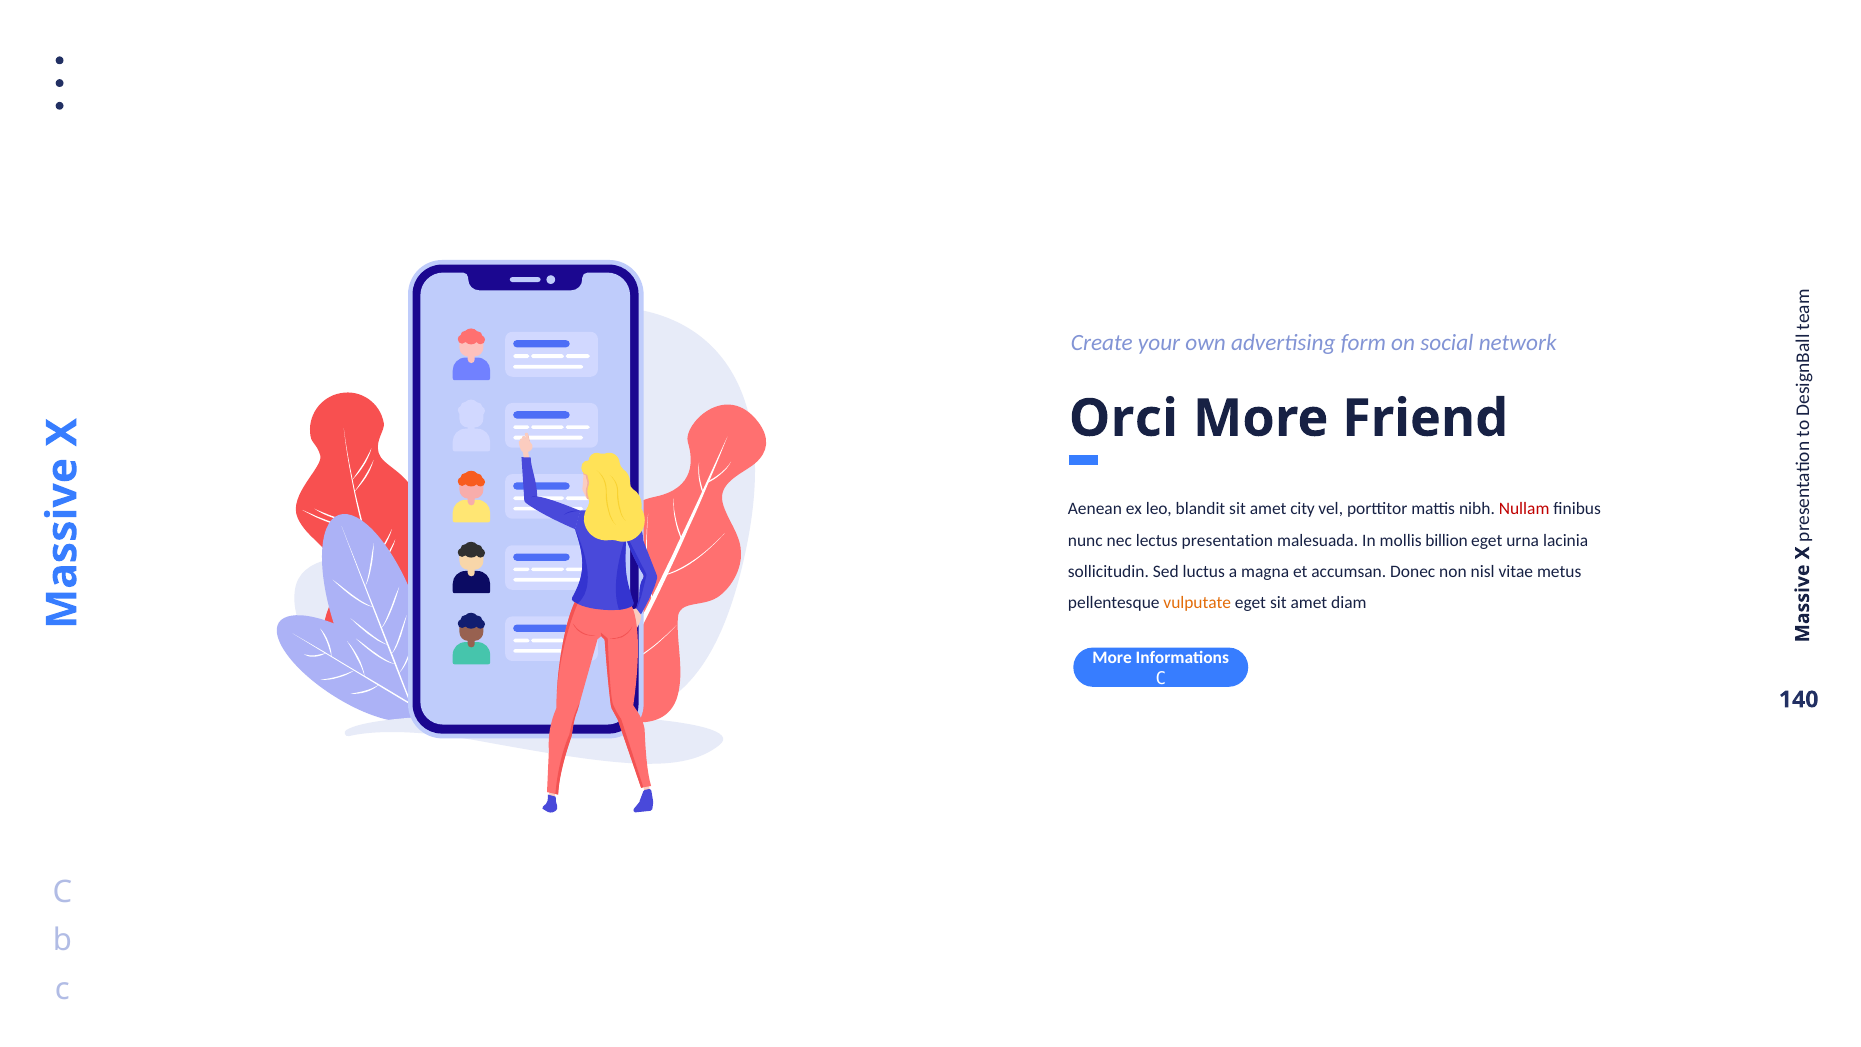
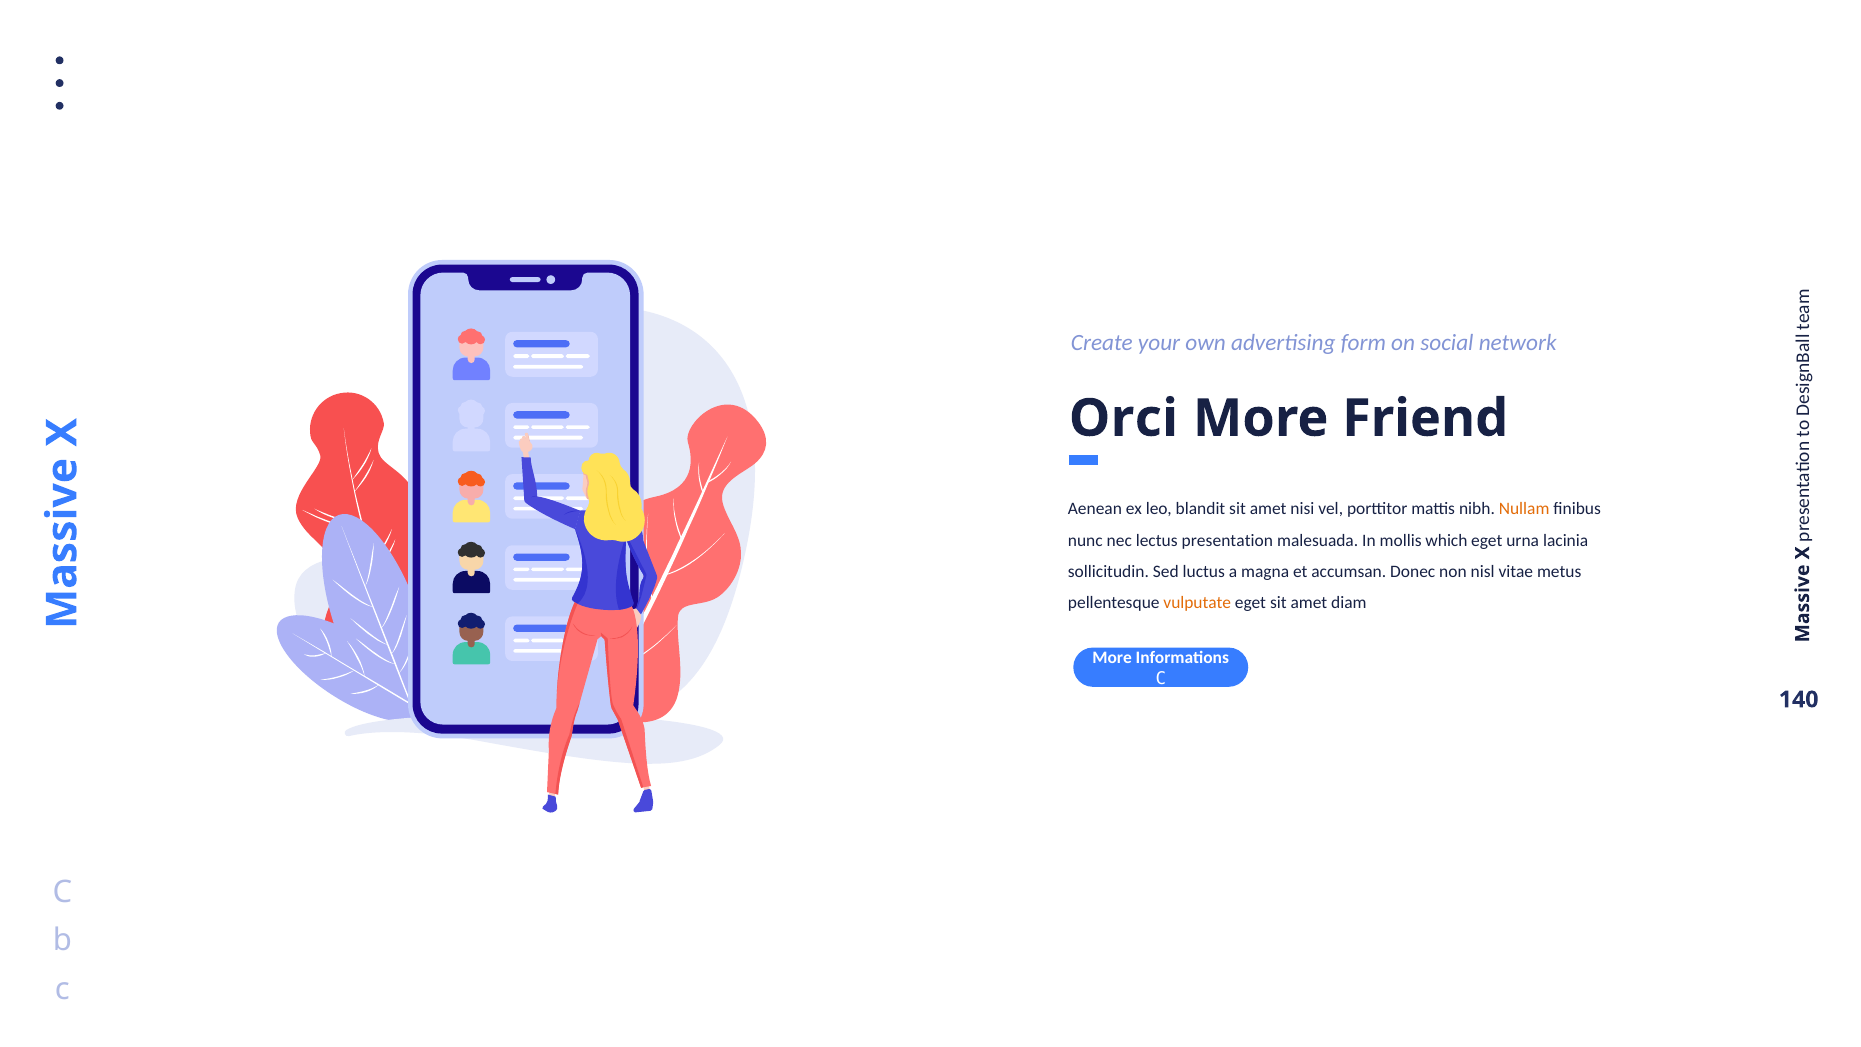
city: city -> nisi
Nullam colour: red -> orange
billion: billion -> which
